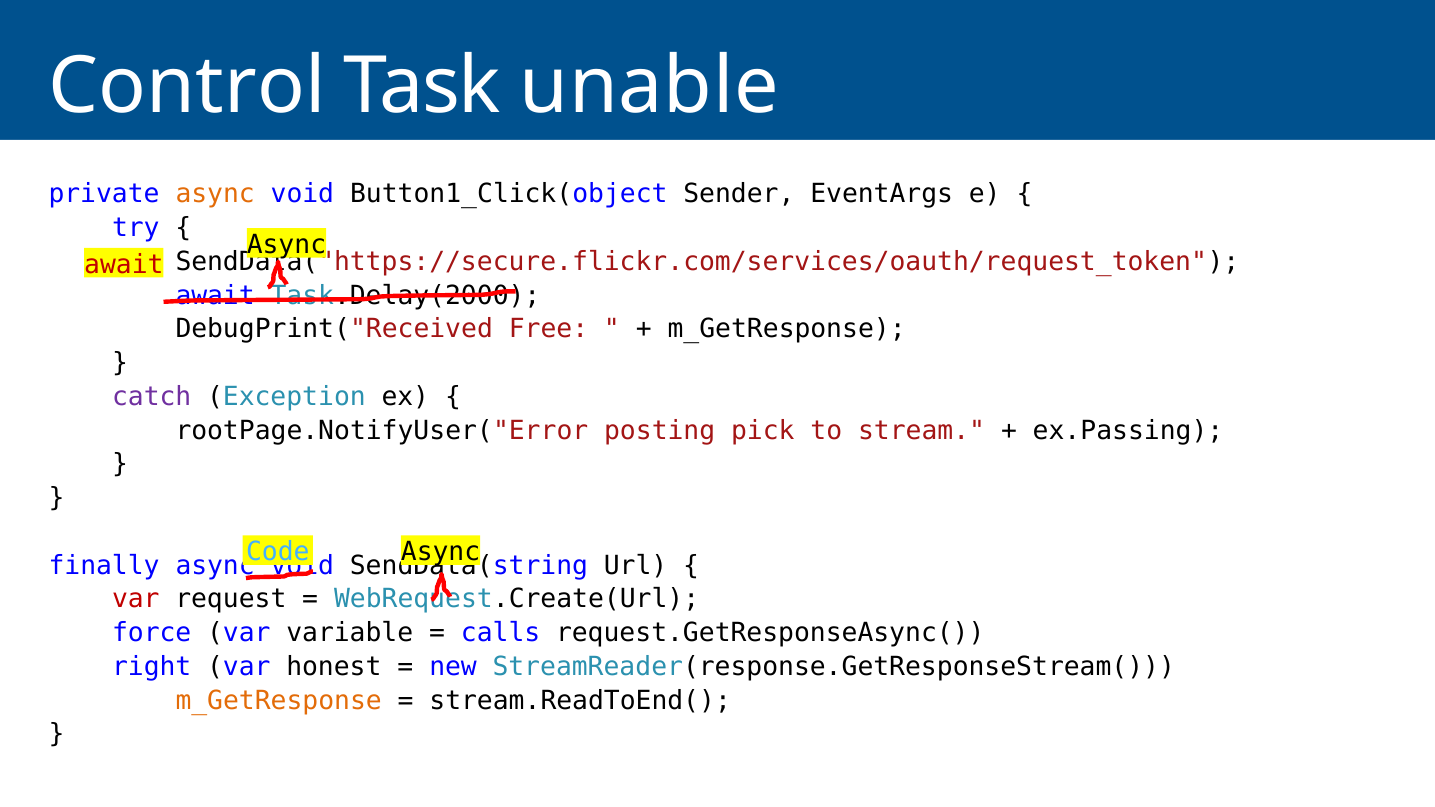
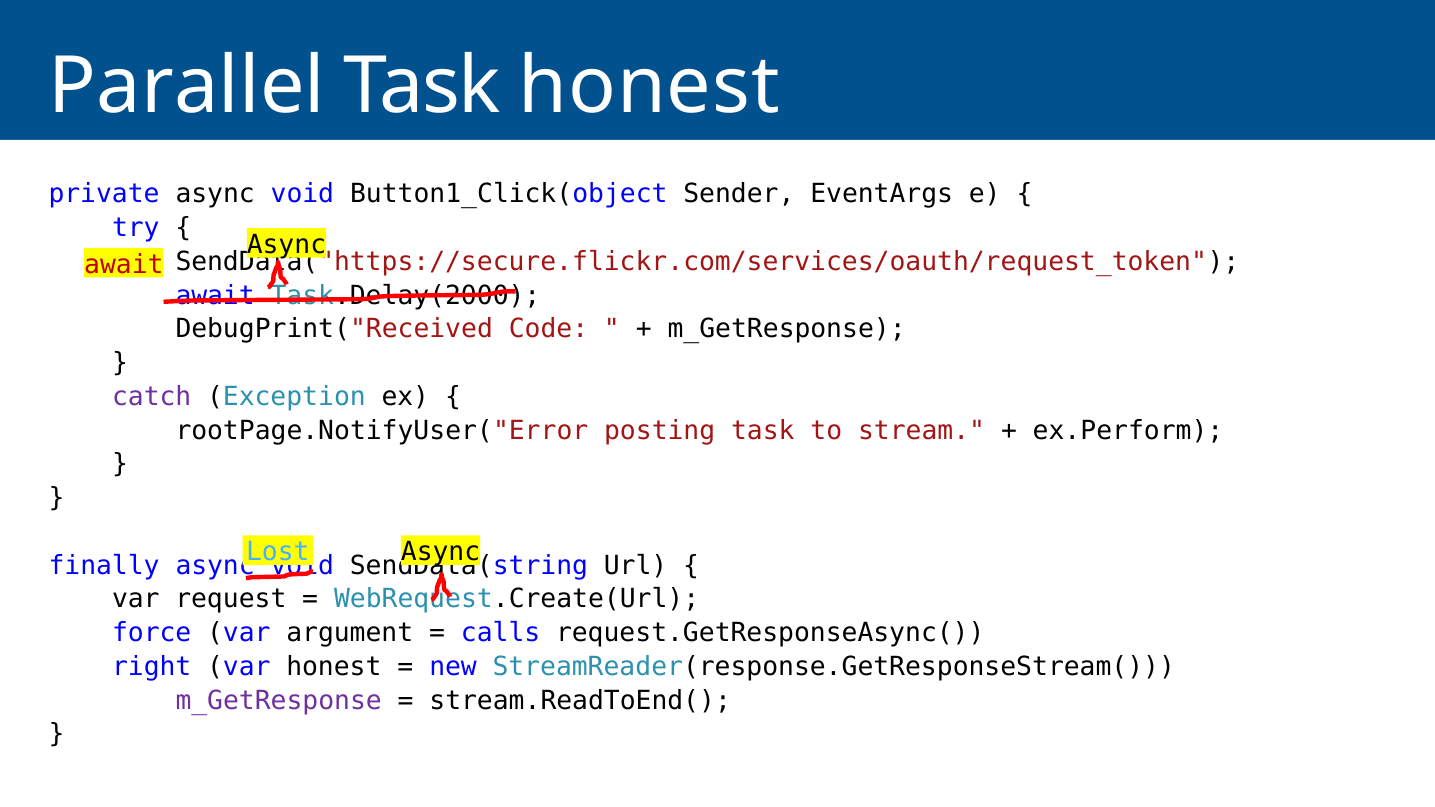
Control: Control -> Parallel
Task unable: unable -> honest
async at (215, 194) colour: orange -> black
Free: Free -> Code
posting pick: pick -> task
ex.Passing: ex.Passing -> ex.Perform
Code: Code -> Lost
var at (136, 599) colour: red -> black
variable: variable -> argument
m_GetResponse at (279, 701) colour: orange -> purple
